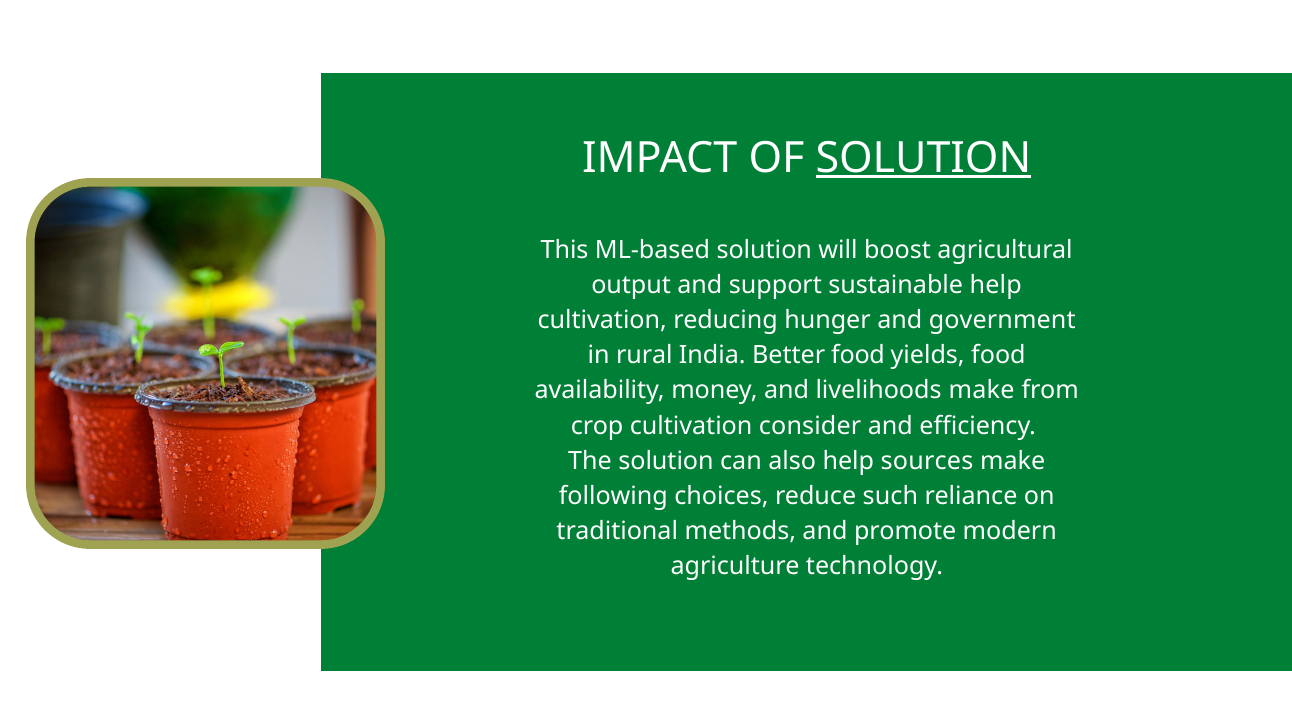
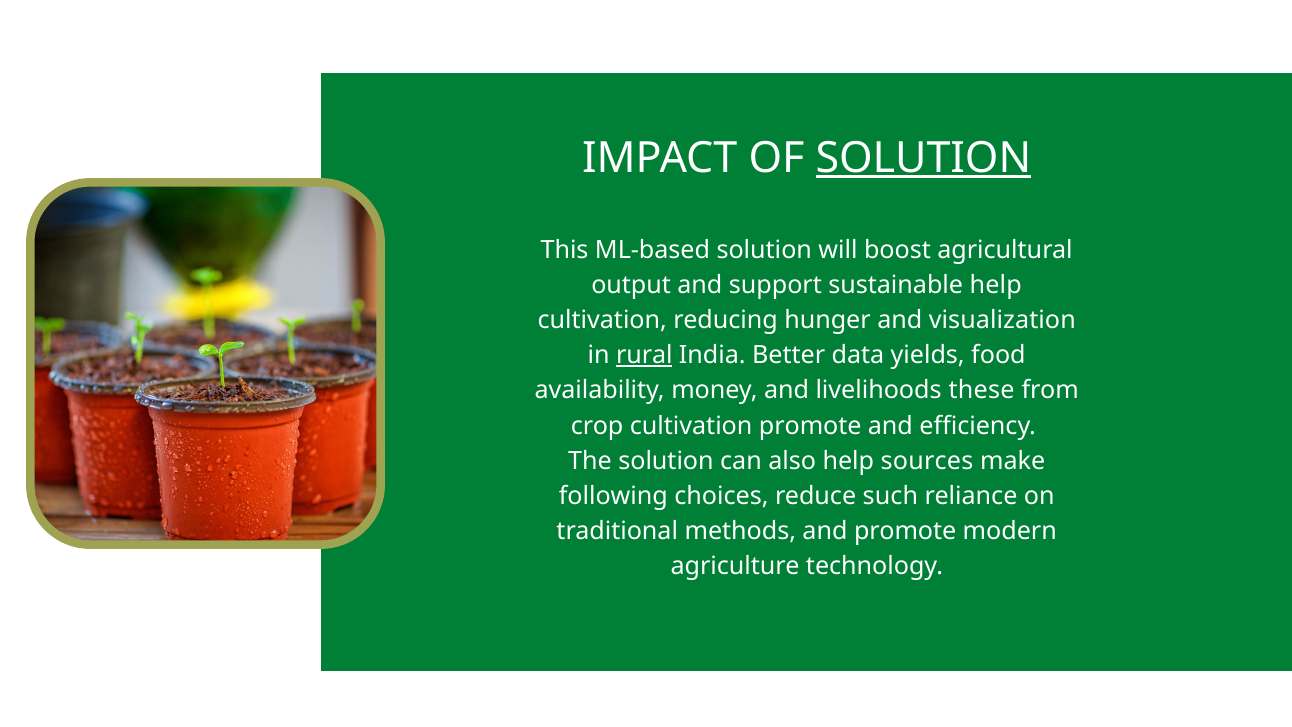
government: government -> visualization
rural underline: none -> present
Better food: food -> data
livelihoods make: make -> these
cultivation consider: consider -> promote
